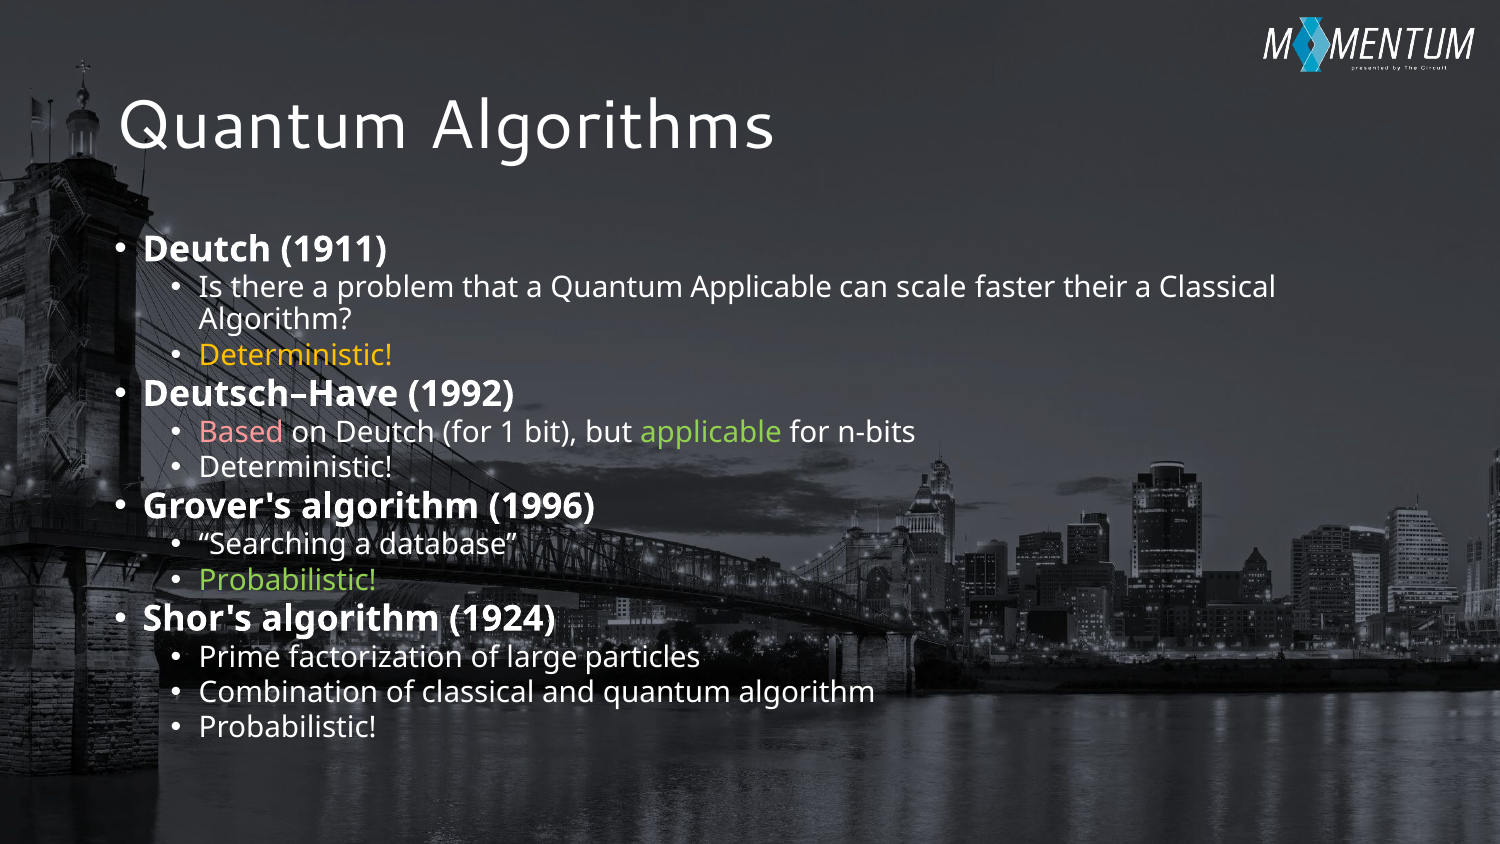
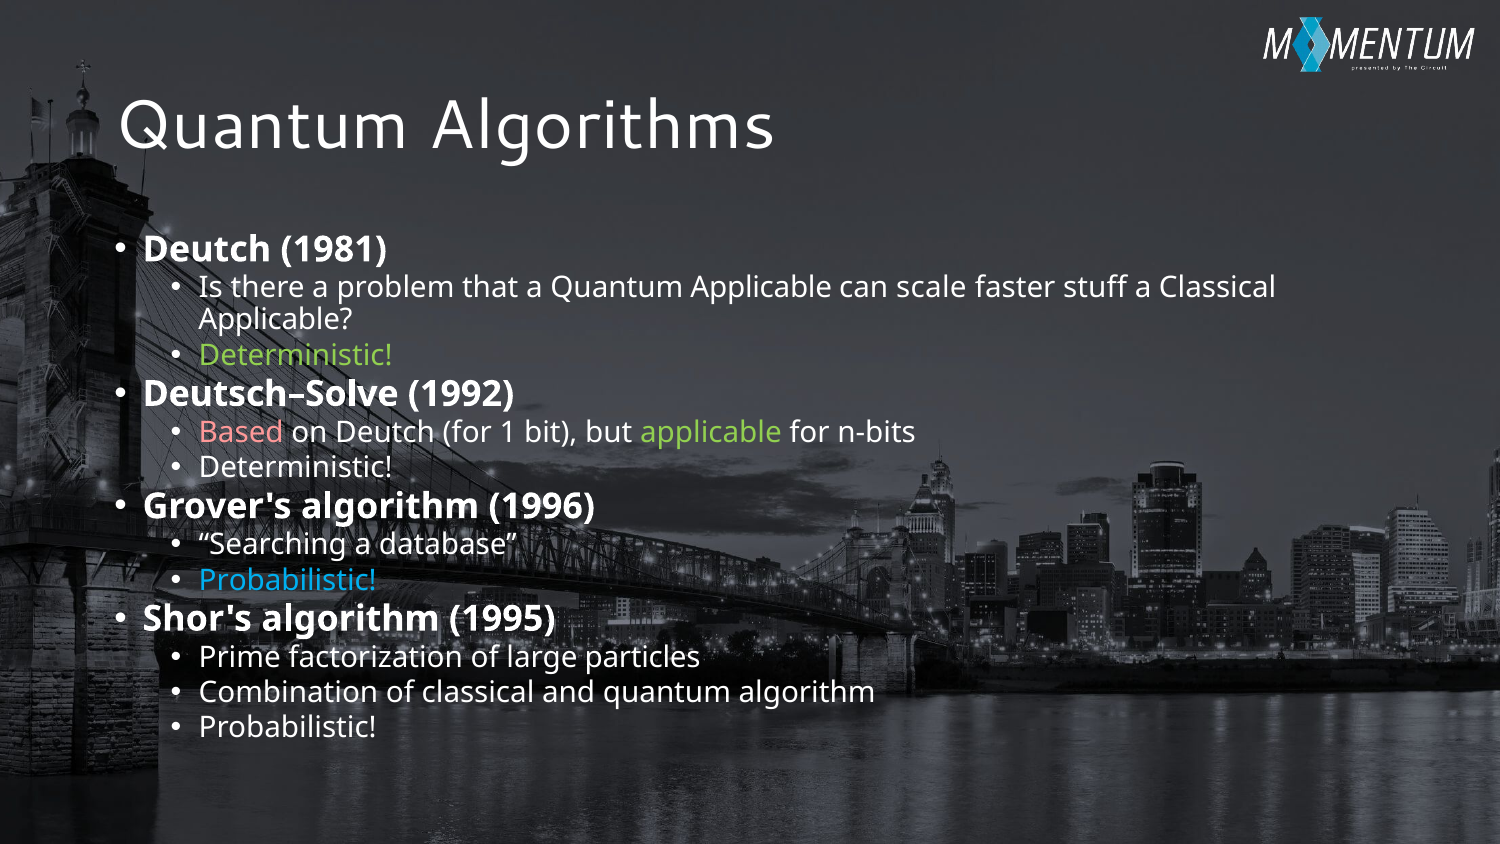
1911: 1911 -> 1981
their: their -> stuff
Algorithm at (275, 320): Algorithm -> Applicable
Deterministic at (296, 355) colour: yellow -> light green
Deutsch–Have: Deutsch–Have -> Deutsch–Solve
Probabilistic at (288, 580) colour: light green -> light blue
1924: 1924 -> 1995
